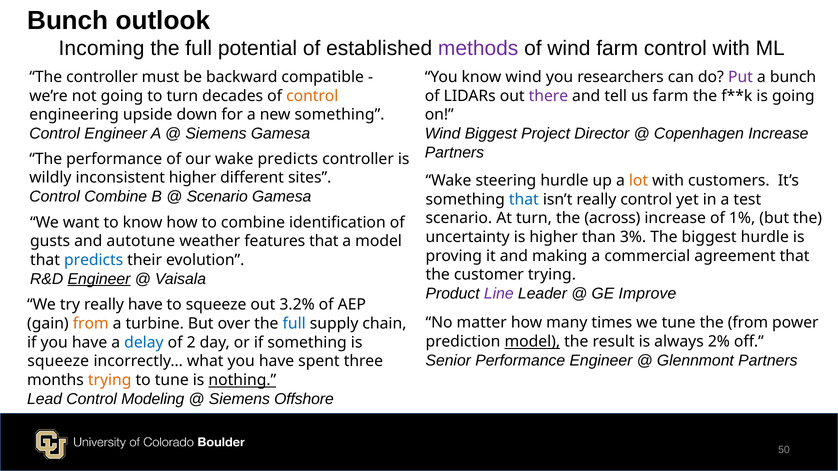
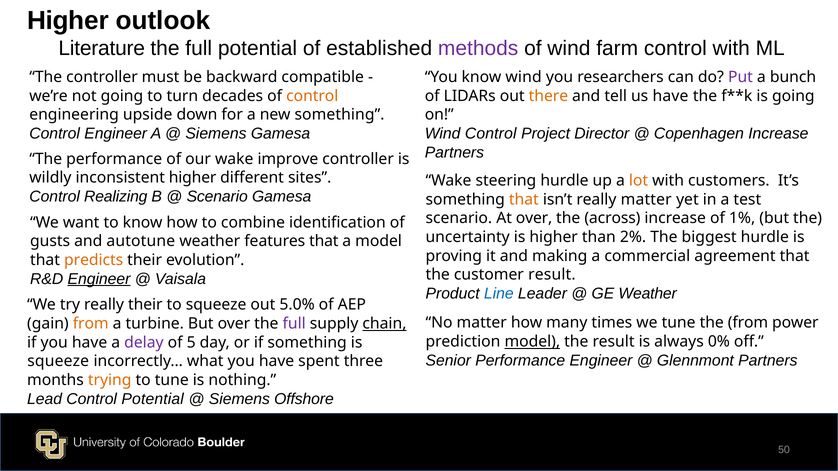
Bunch at (68, 21): Bunch -> Higher
Incoming: Incoming -> Literature
there colour: purple -> orange
us farm: farm -> have
Wind Biggest: Biggest -> Control
wake predicts: predicts -> improve
Control Combine: Combine -> Realizing
that at (524, 200) colour: blue -> orange
really control: control -> matter
At turn: turn -> over
3%: 3% -> 2%
predicts at (94, 260) colour: blue -> orange
customer trying: trying -> result
Line colour: purple -> blue
GE Improve: Improve -> Weather
really have: have -> their
3.2%: 3.2% -> 5.0%
full at (294, 324) colour: blue -> purple
chain underline: none -> present
2%: 2% -> 0%
delay colour: blue -> purple
2: 2 -> 5
nothing underline: present -> none
Control Modeling: Modeling -> Potential
